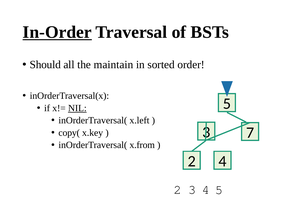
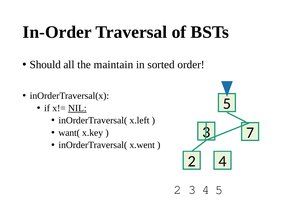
In-Order underline: present -> none
copy(: copy( -> want(
x.from: x.from -> x.went
